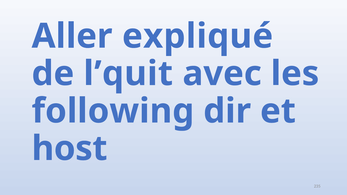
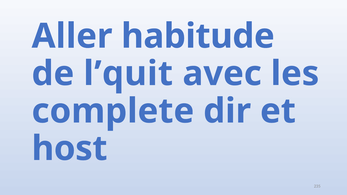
expliqué: expliqué -> habitude
following: following -> complete
